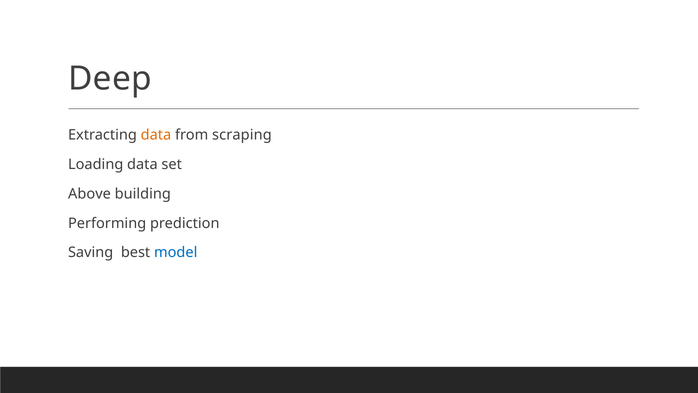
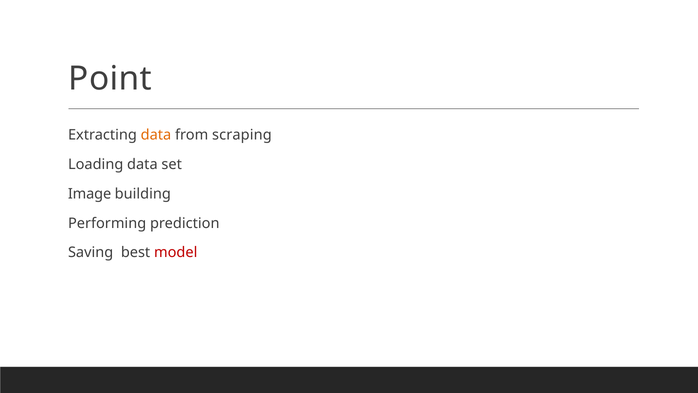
Deep: Deep -> Point
Above: Above -> Image
model colour: blue -> red
